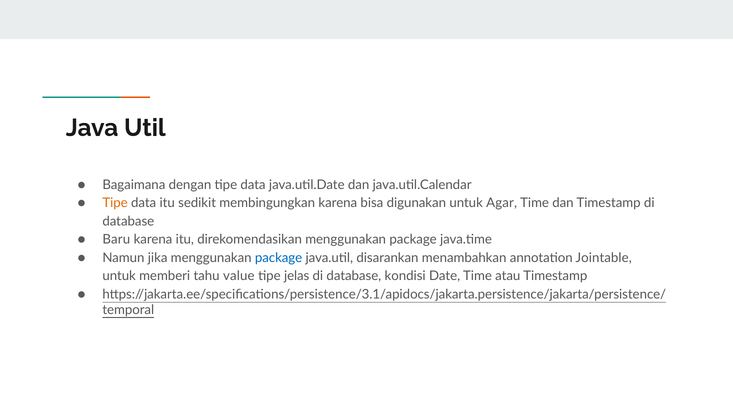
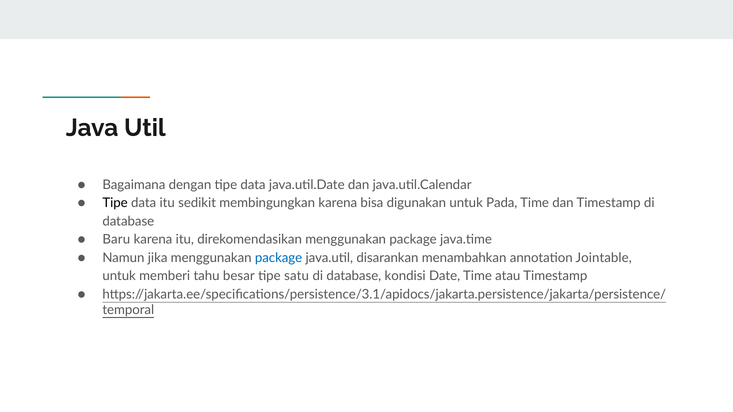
Tipe at (115, 203) colour: orange -> black
Agar: Agar -> Pada
value: value -> besar
jelas: jelas -> satu
